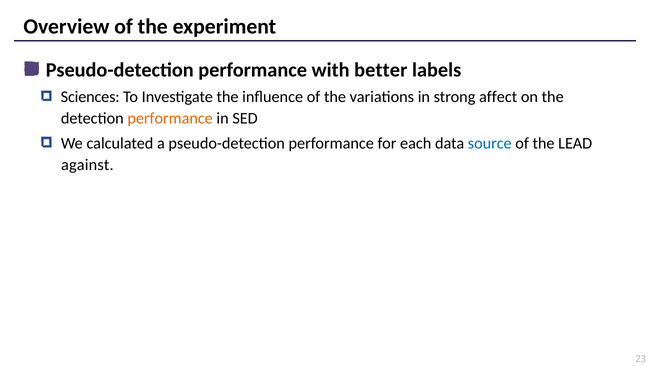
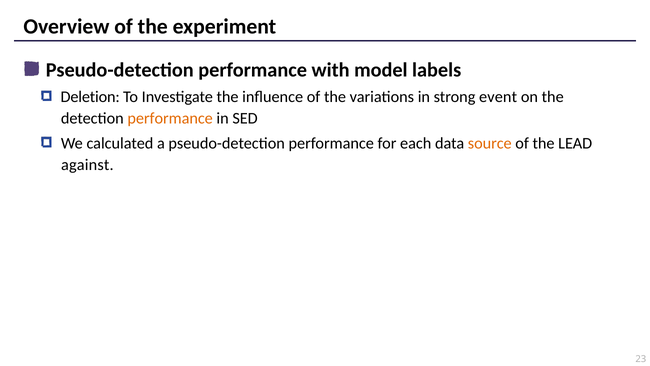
better: better -> model
Sciences: Sciences -> Deletion
affect: affect -> event
source colour: blue -> orange
